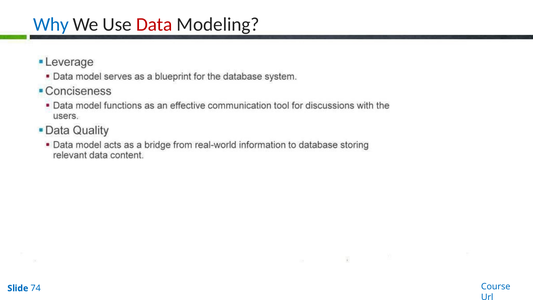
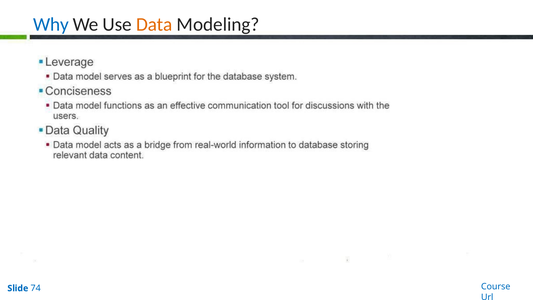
Data colour: red -> orange
